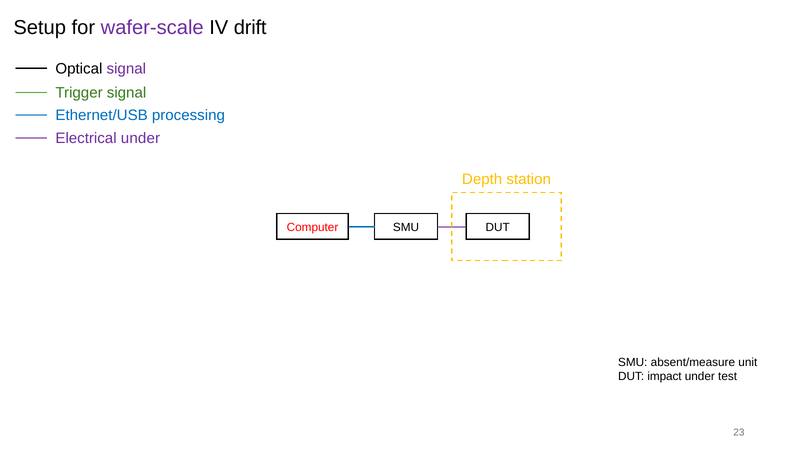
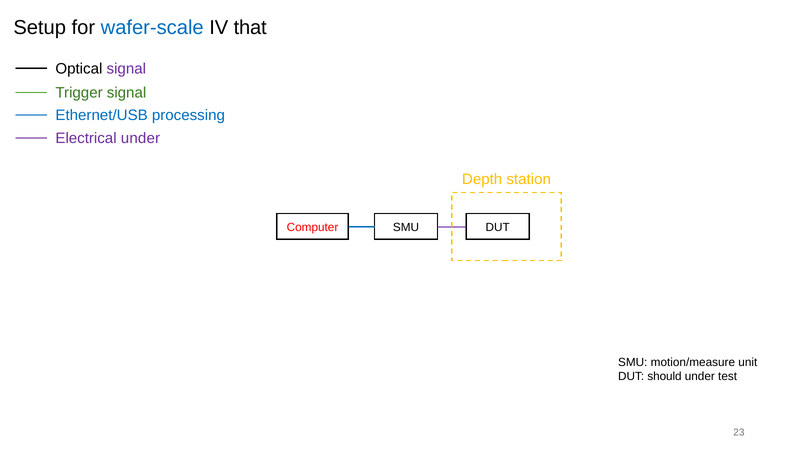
wafer-scale colour: purple -> blue
drift: drift -> that
absent/measure: absent/measure -> motion/measure
impact: impact -> should
